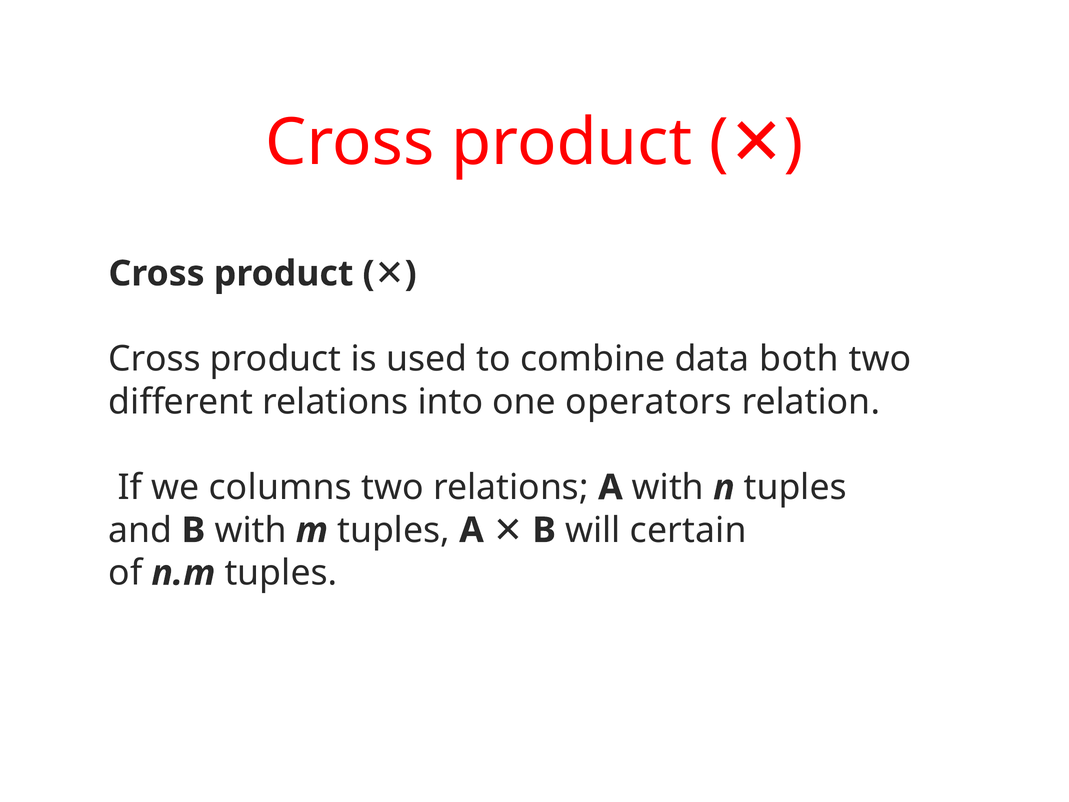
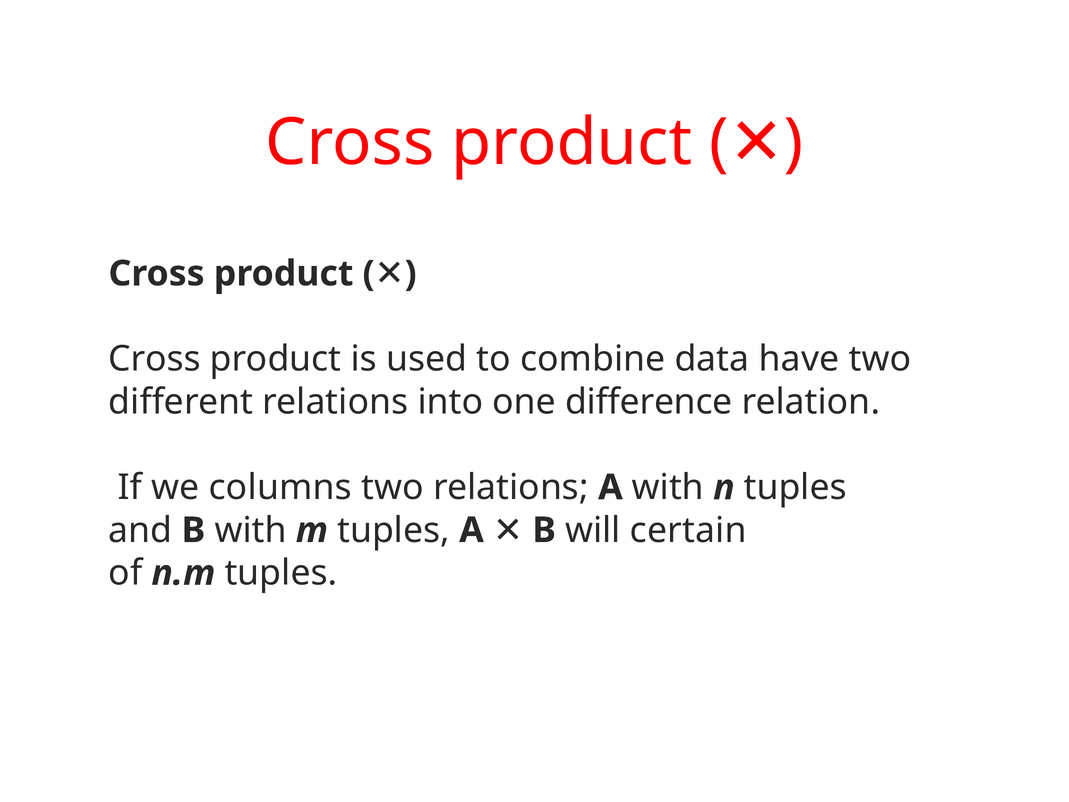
both: both -> have
operators: operators -> difference
